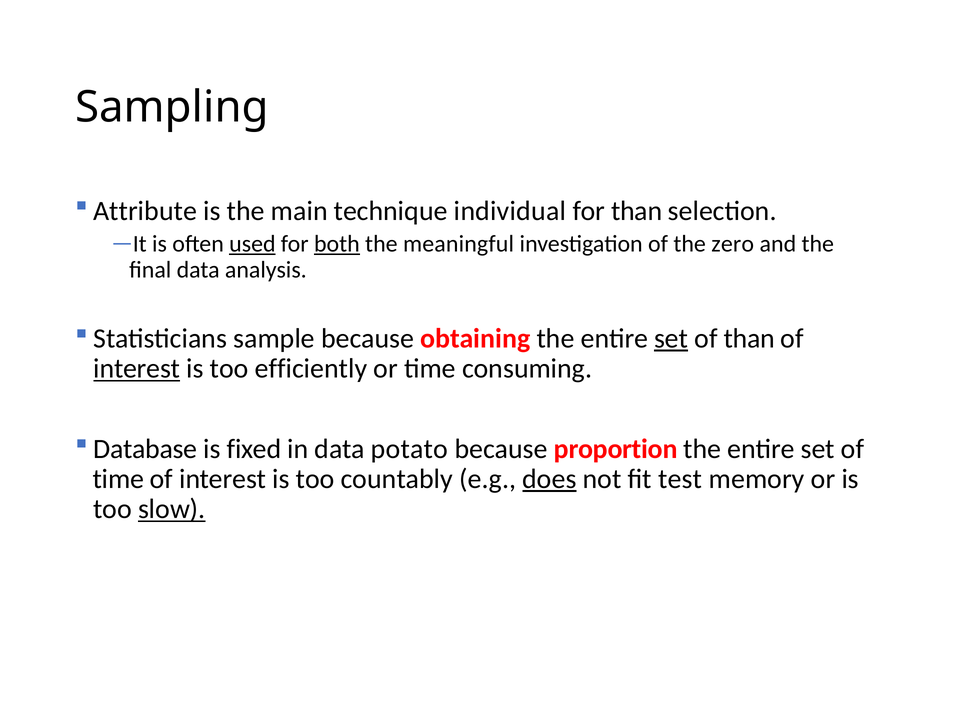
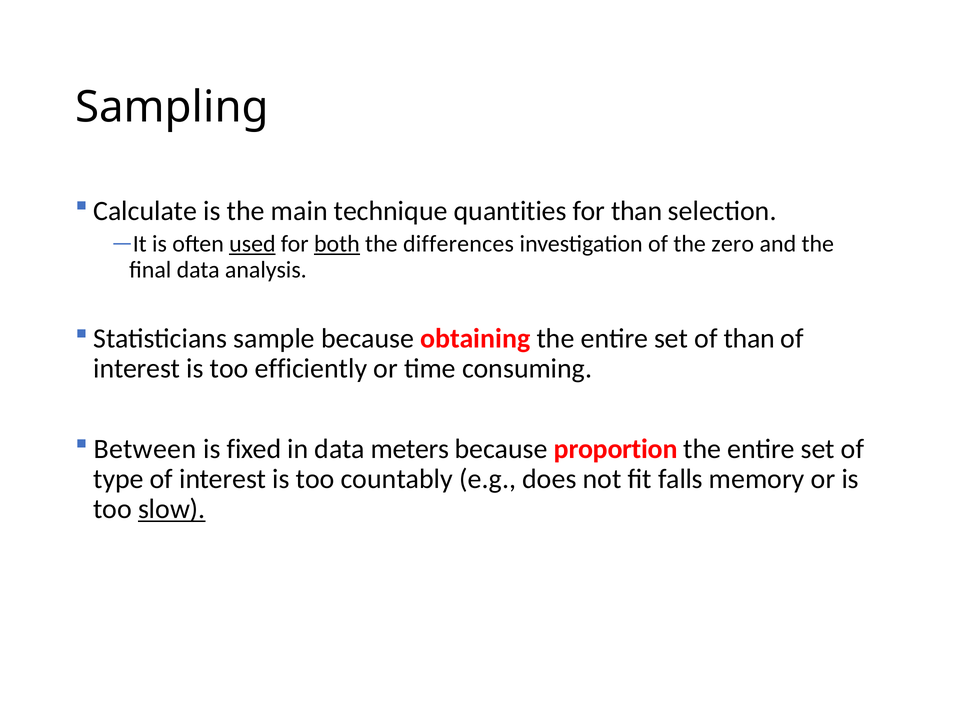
Attribute: Attribute -> Calculate
individual: individual -> quantities
meaningful: meaningful -> differences
set at (671, 338) underline: present -> none
interest at (137, 368) underline: present -> none
Database: Database -> Between
potato: potato -> meters
time at (118, 479): time -> type
does underline: present -> none
test: test -> falls
